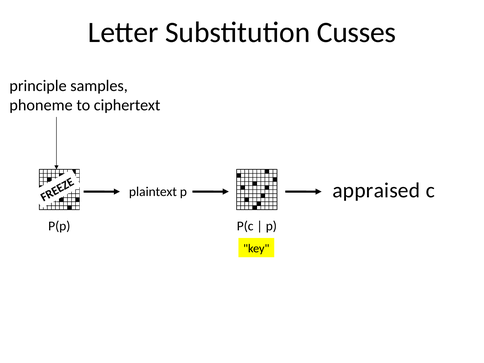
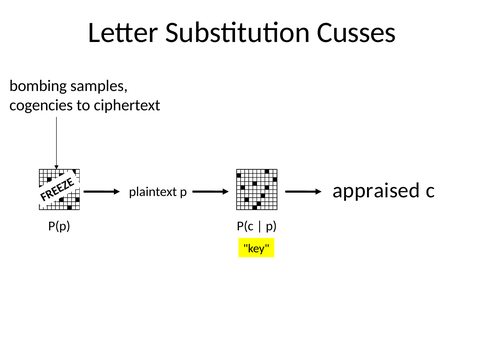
principle: principle -> bombing
phoneme: phoneme -> cogencies
